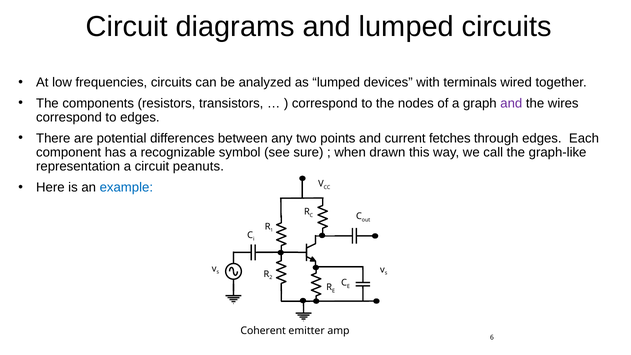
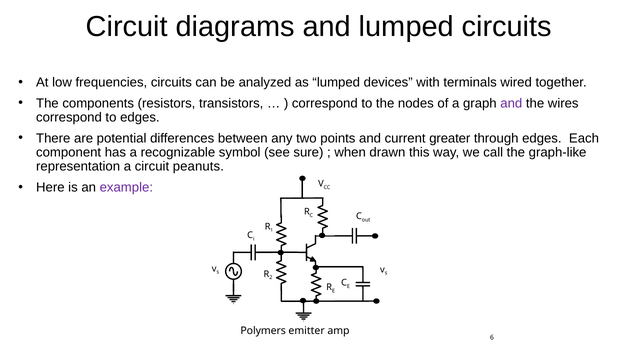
fetches: fetches -> greater
example colour: blue -> purple
Coherent: Coherent -> Polymers
